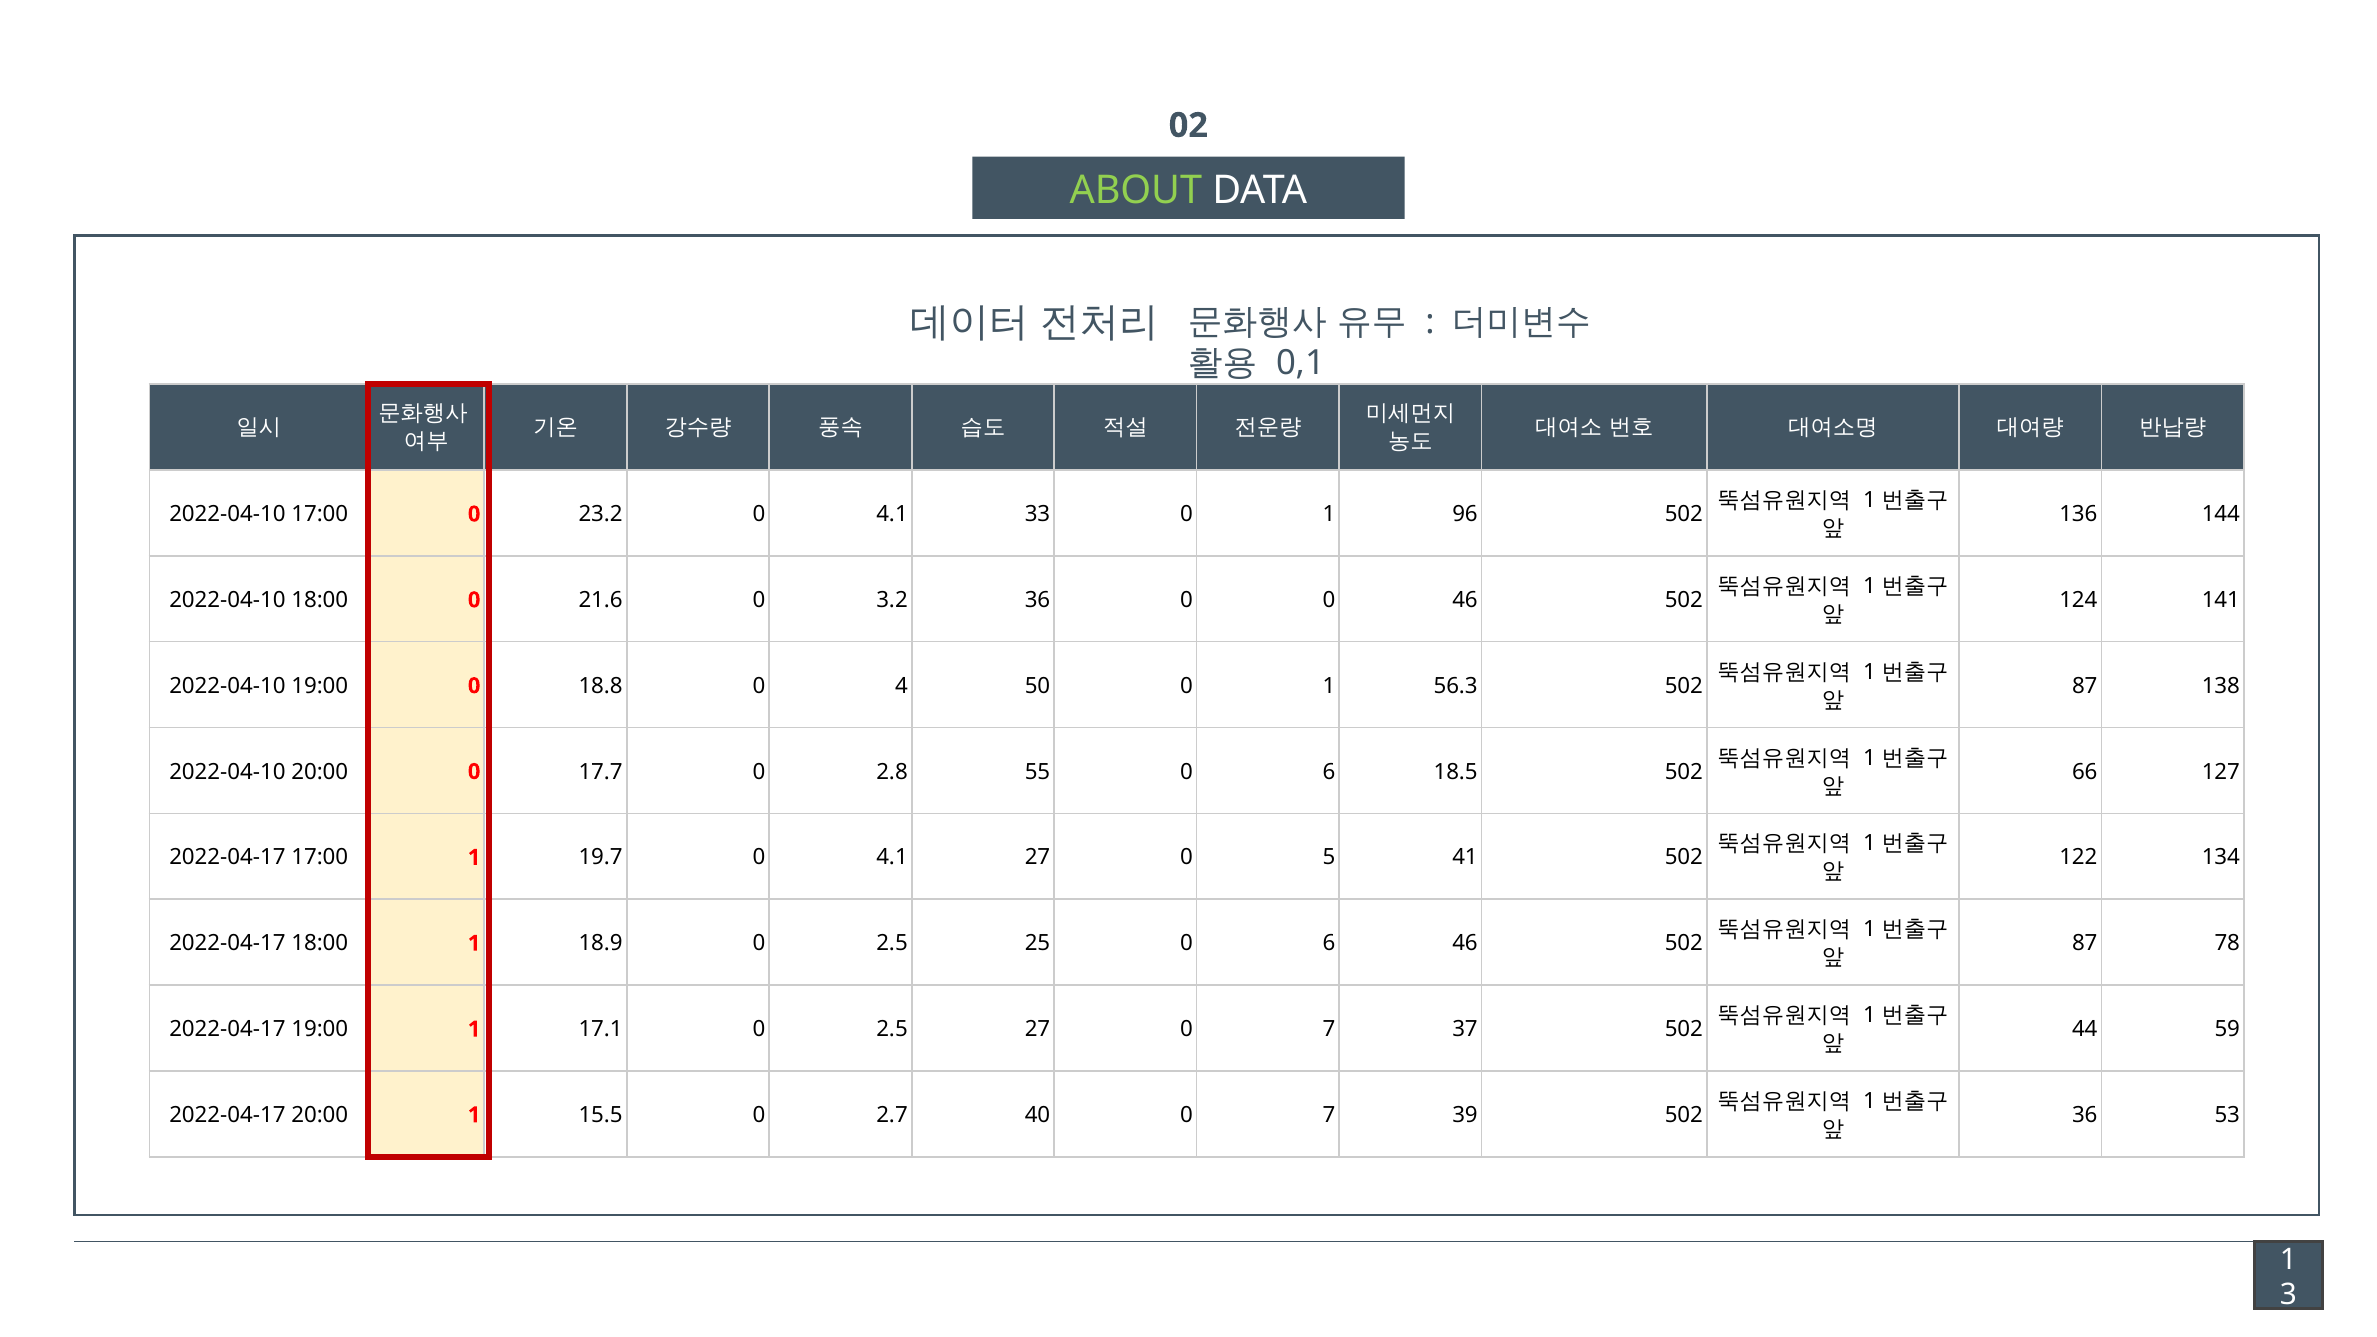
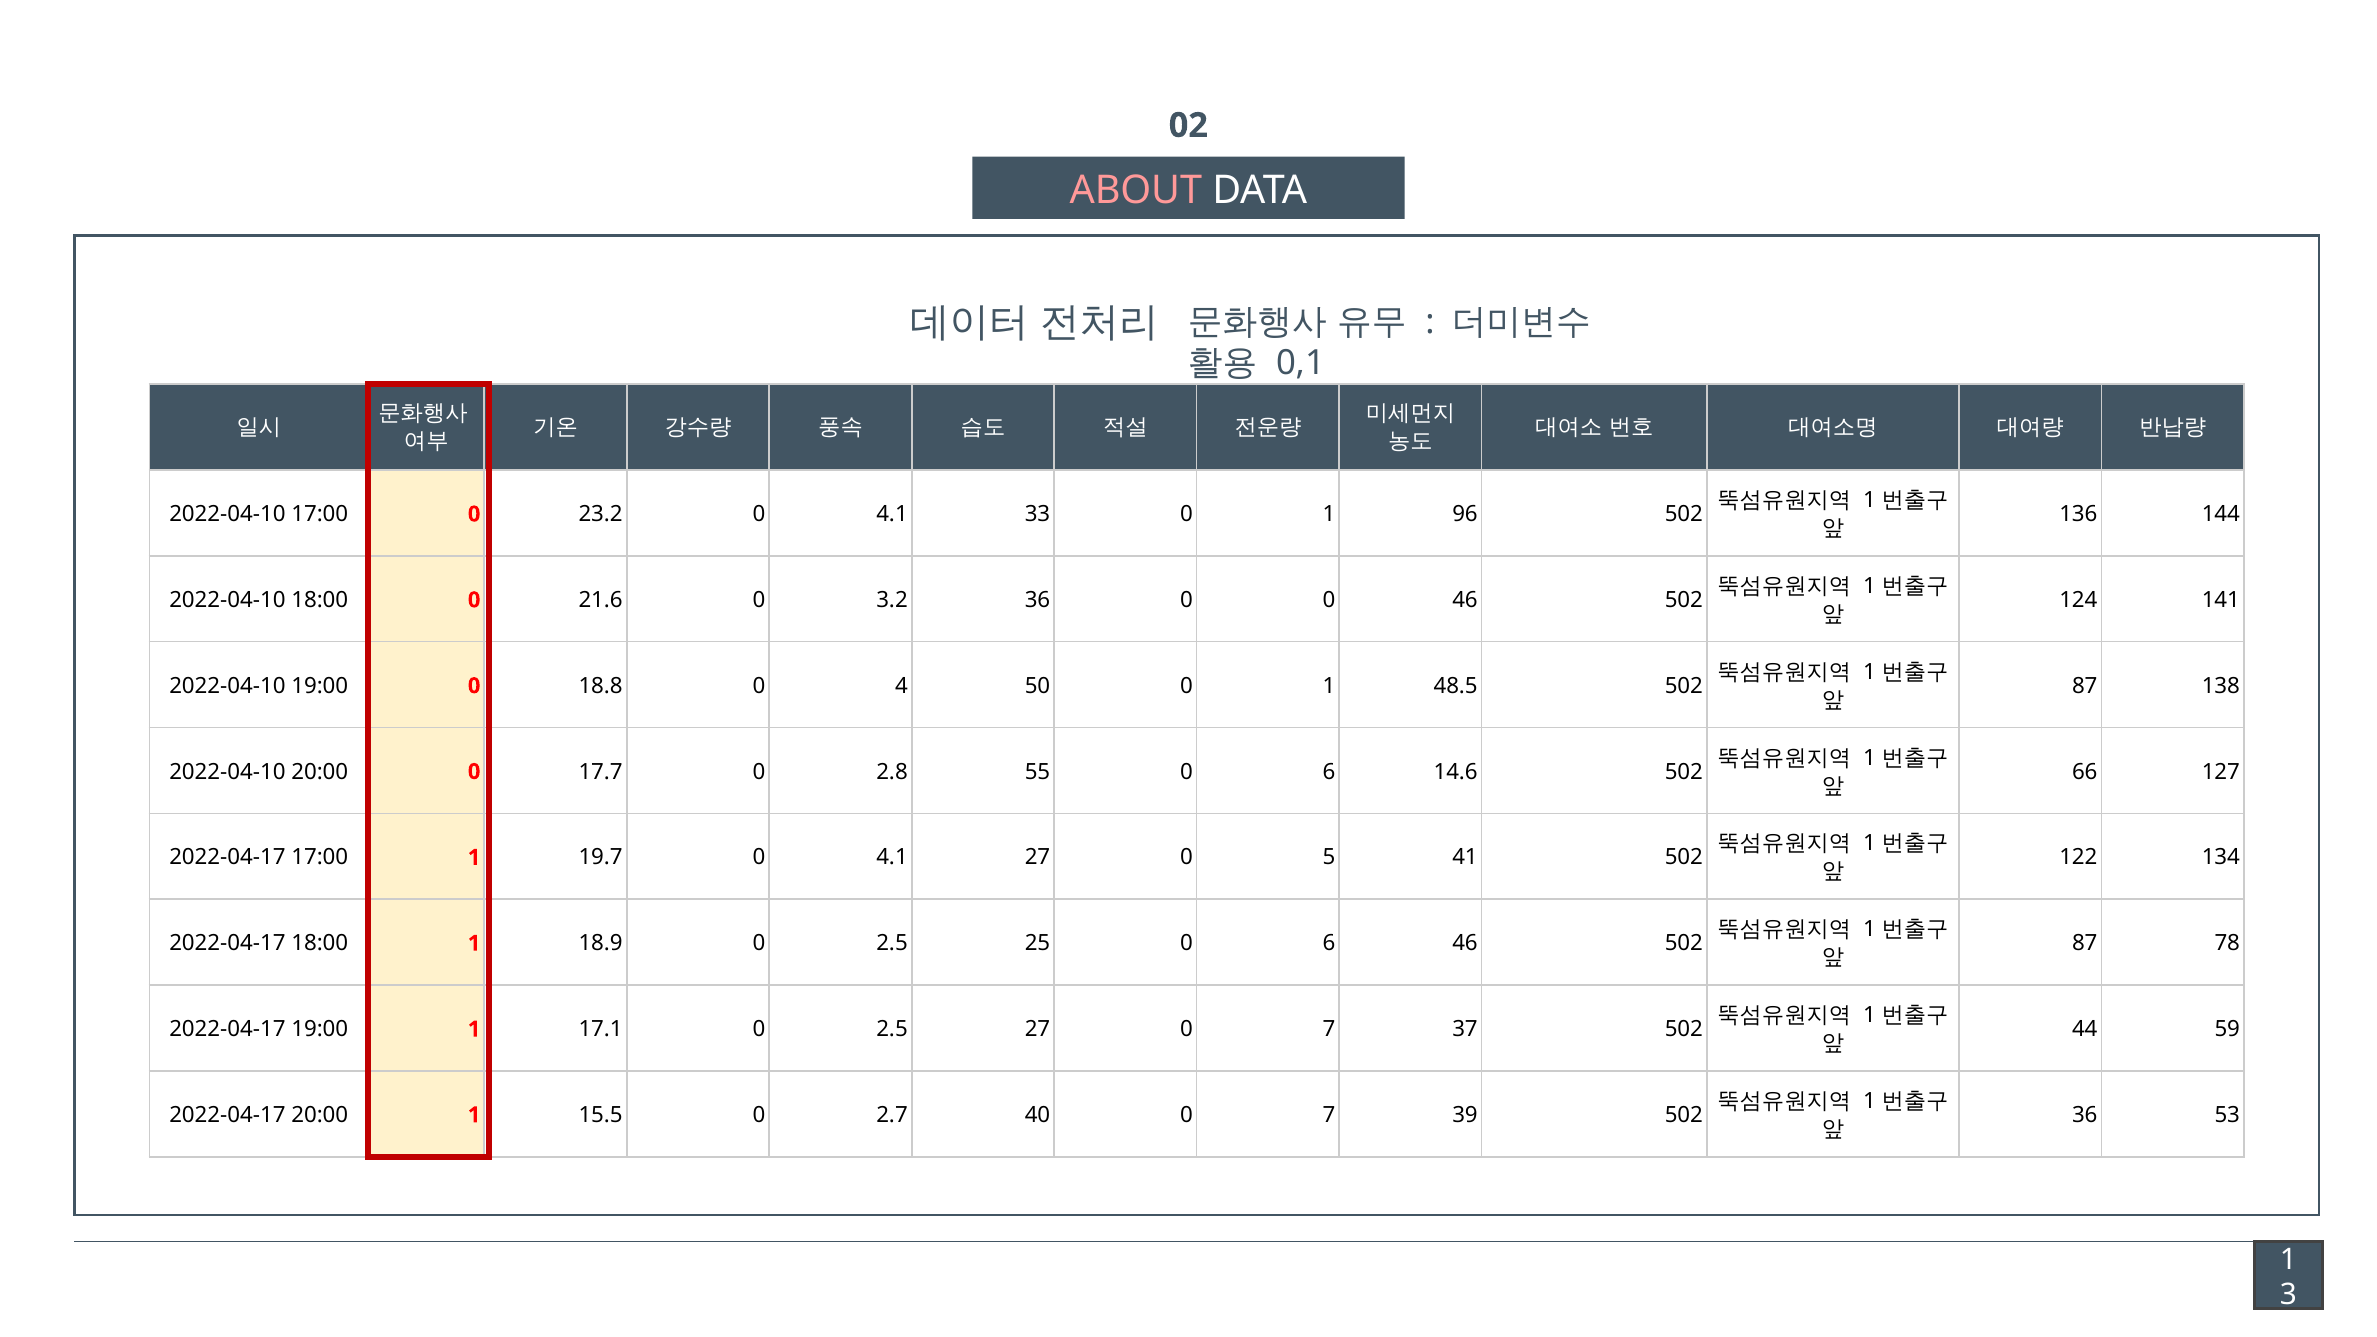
ABOUT colour: light green -> pink
56.3: 56.3 -> 48.5
18.5: 18.5 -> 14.6
